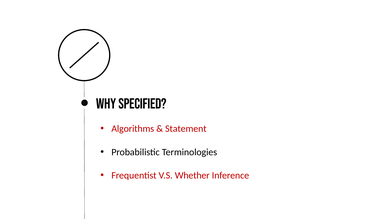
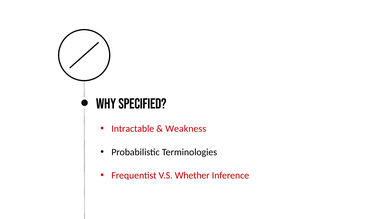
Algorithms: Algorithms -> Intractable
Statement: Statement -> Weakness
